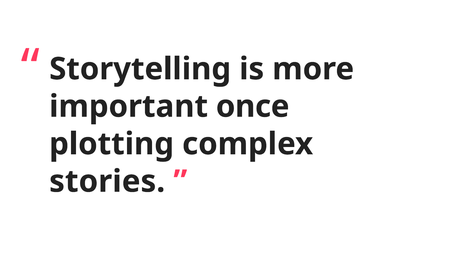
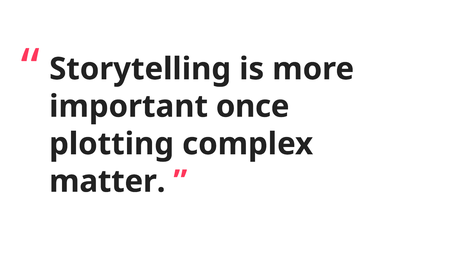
stories: stories -> matter
